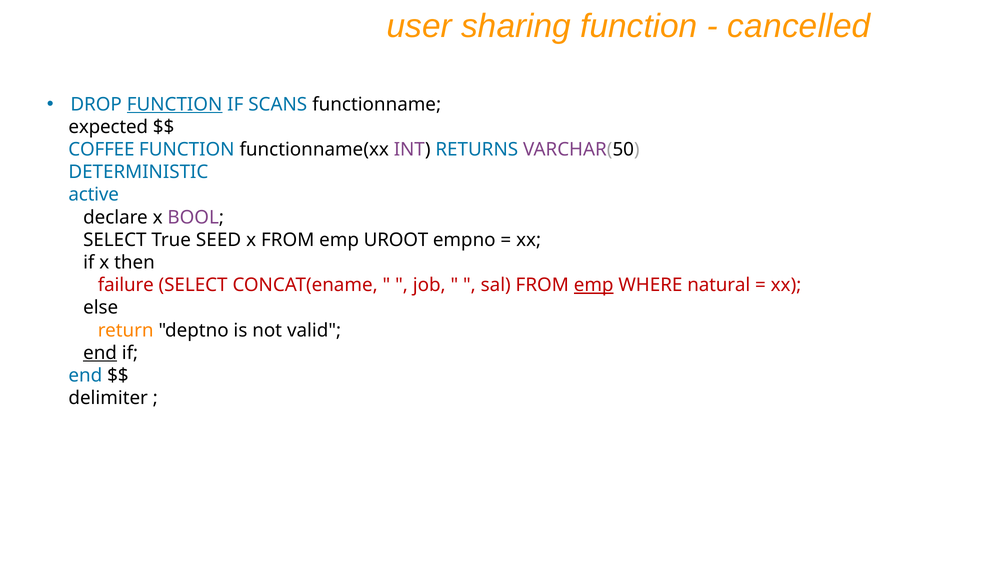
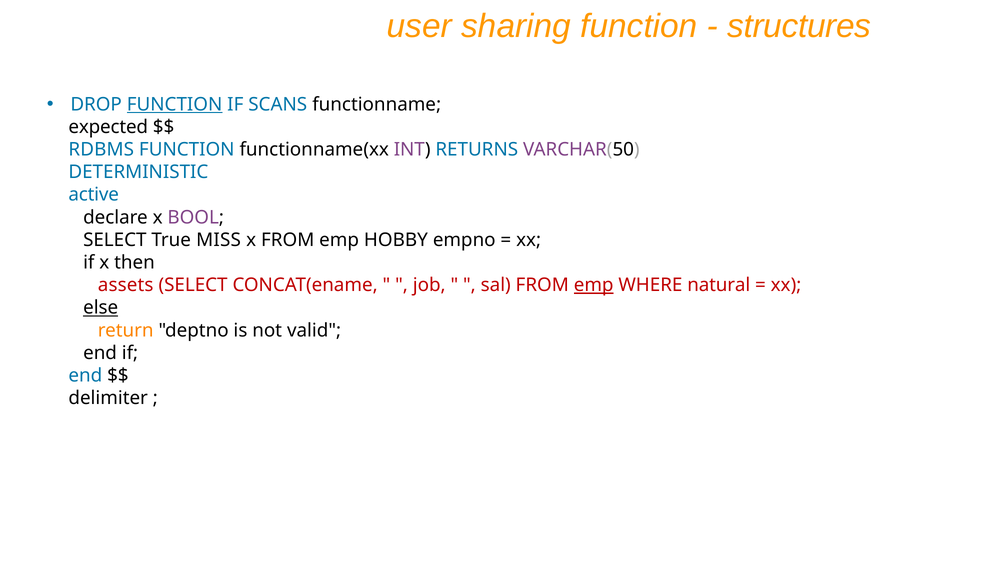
cancelled: cancelled -> structures
COFFEE: COFFEE -> RDBMS
SEED: SEED -> MISS
UROOT: UROOT -> HOBBY
failure: failure -> assets
else underline: none -> present
end at (100, 353) underline: present -> none
